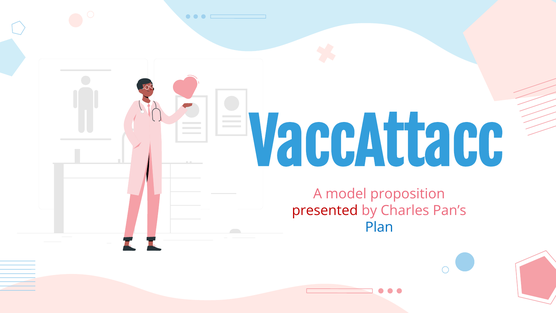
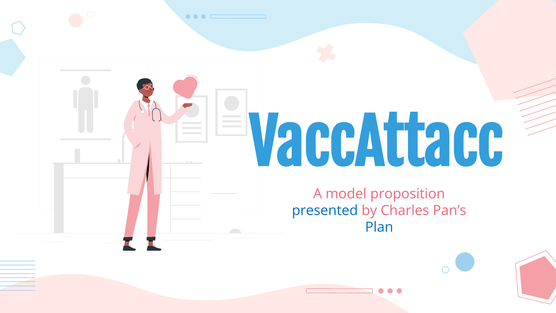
presented colour: red -> blue
